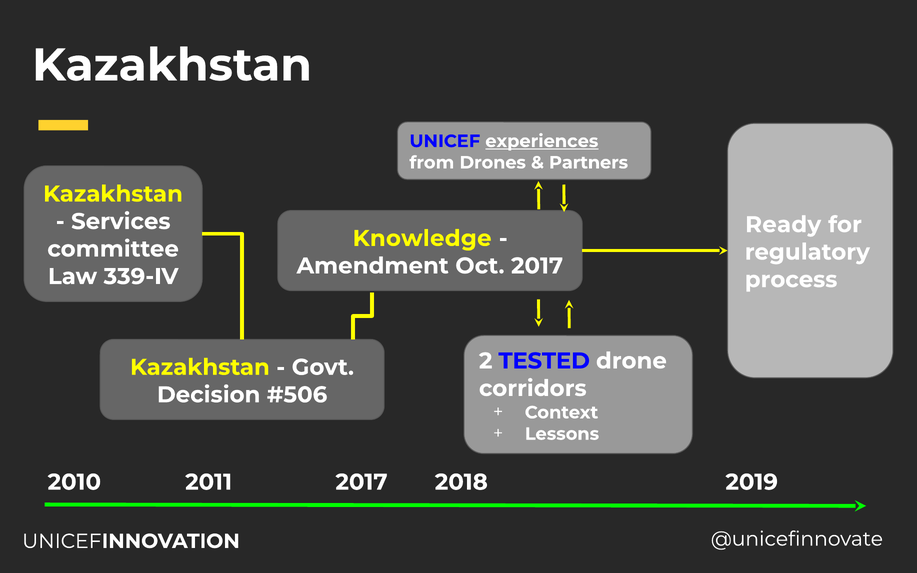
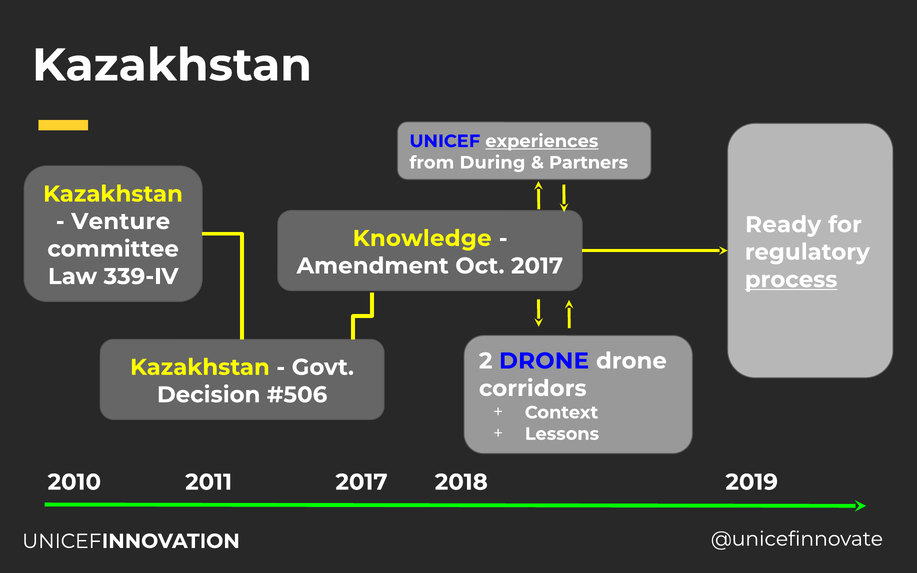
Drones: Drones -> During
Services: Services -> Venture
process underline: none -> present
2 TESTED: TESTED -> DRONE
